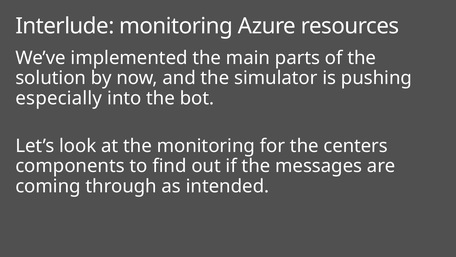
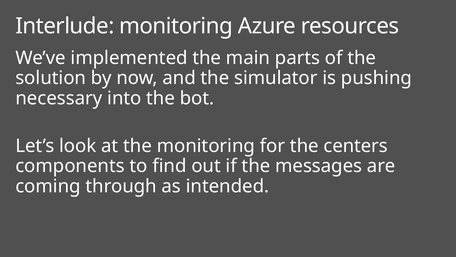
especially: especially -> necessary
